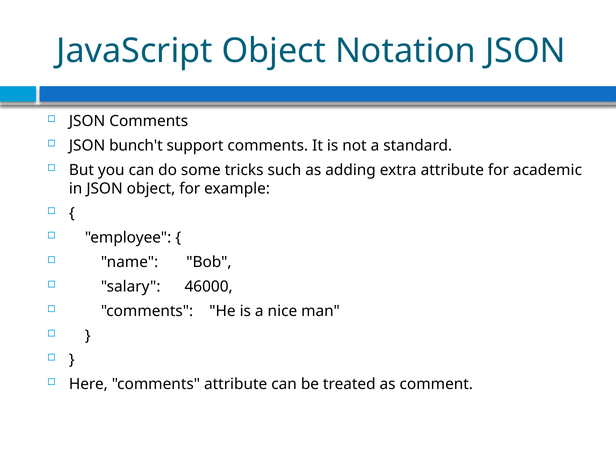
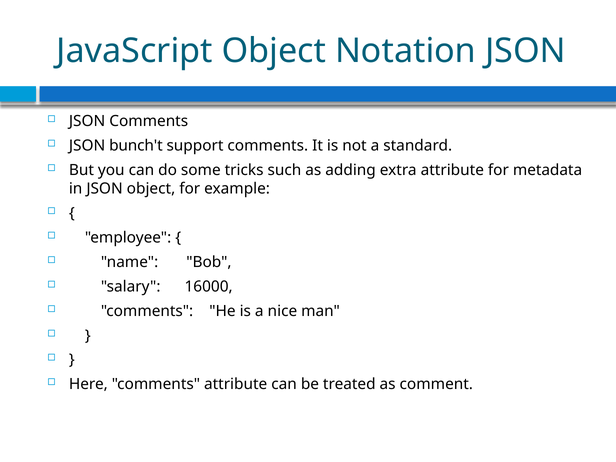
academic: academic -> metadata
46000: 46000 -> 16000
